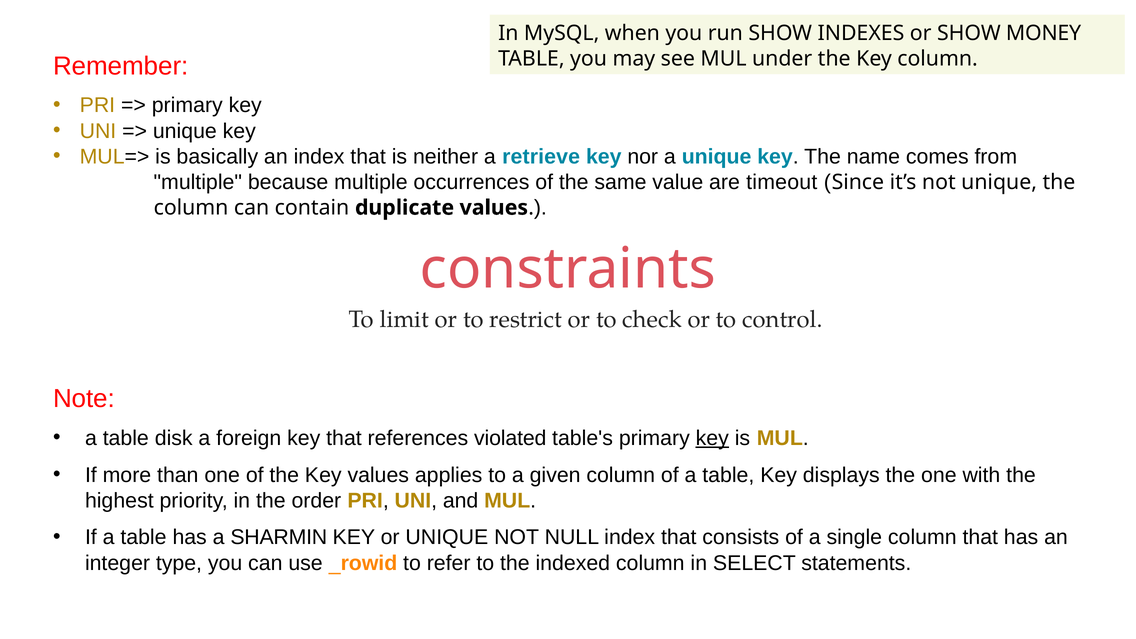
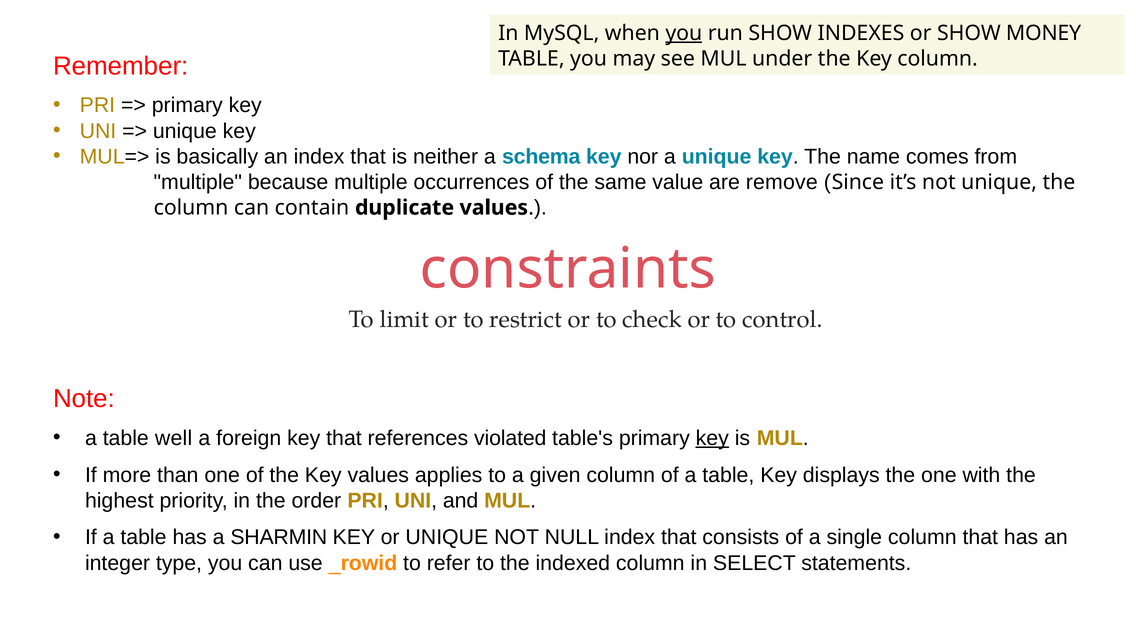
you at (684, 33) underline: none -> present
retrieve: retrieve -> schema
timeout: timeout -> remove
disk: disk -> well
